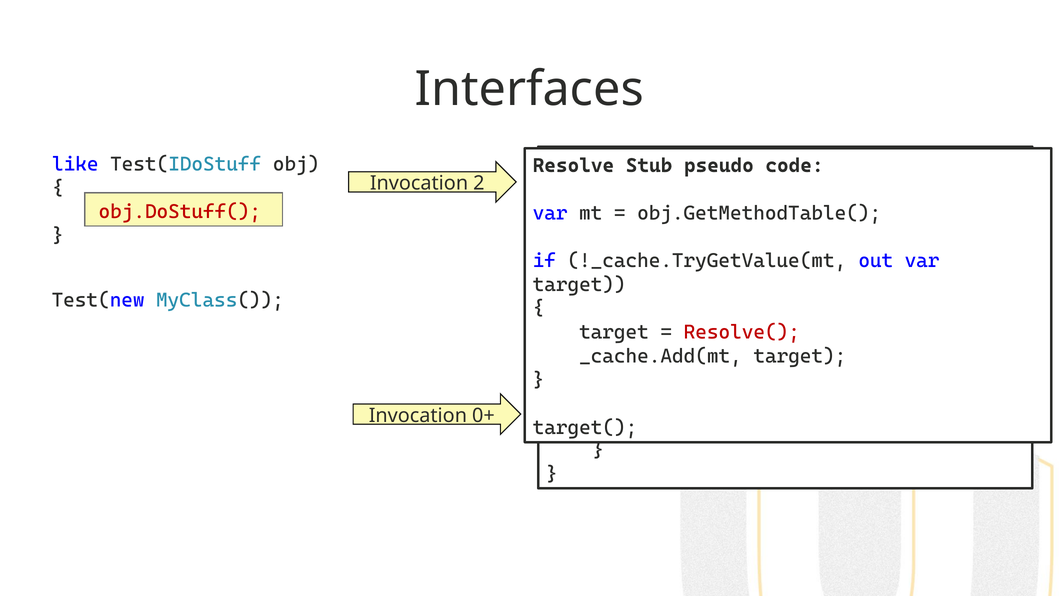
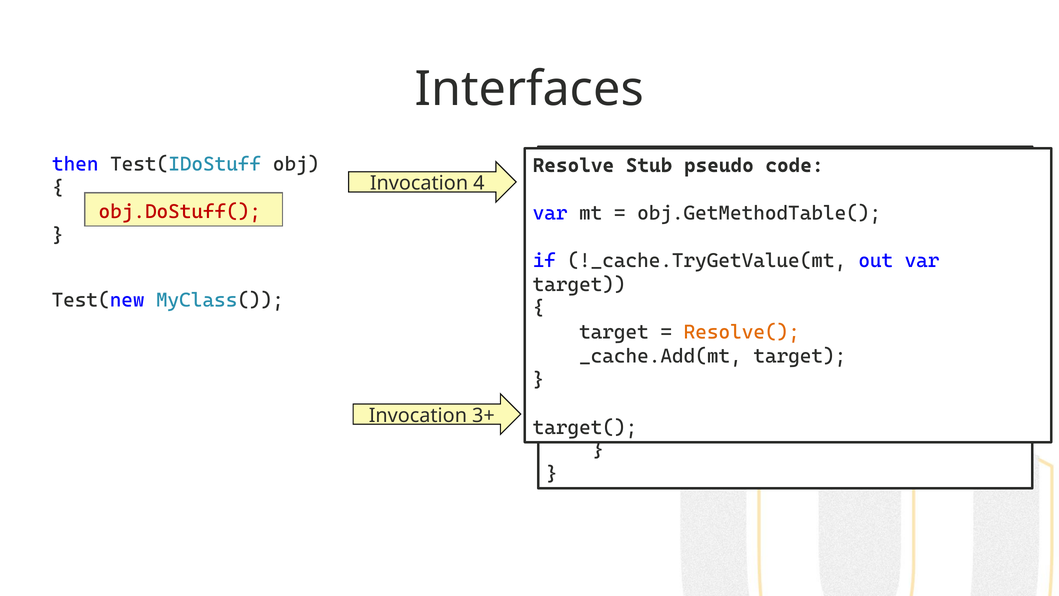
like: like -> then
2: 2 -> 4
Resolve( colour: red -> orange
0+: 0+ -> 3+
